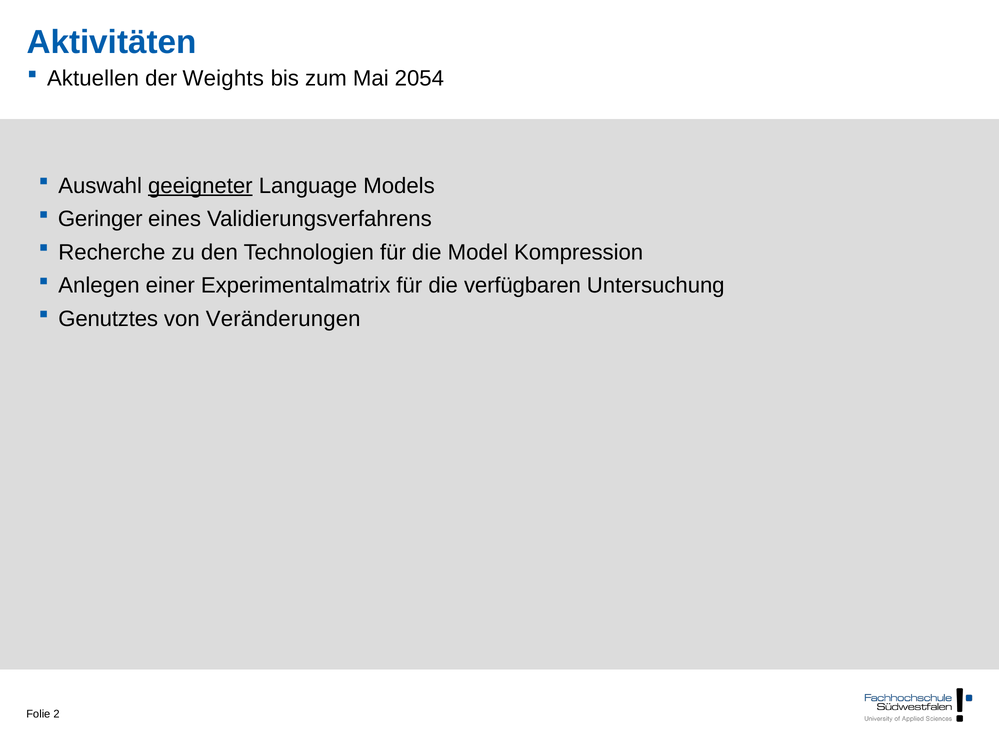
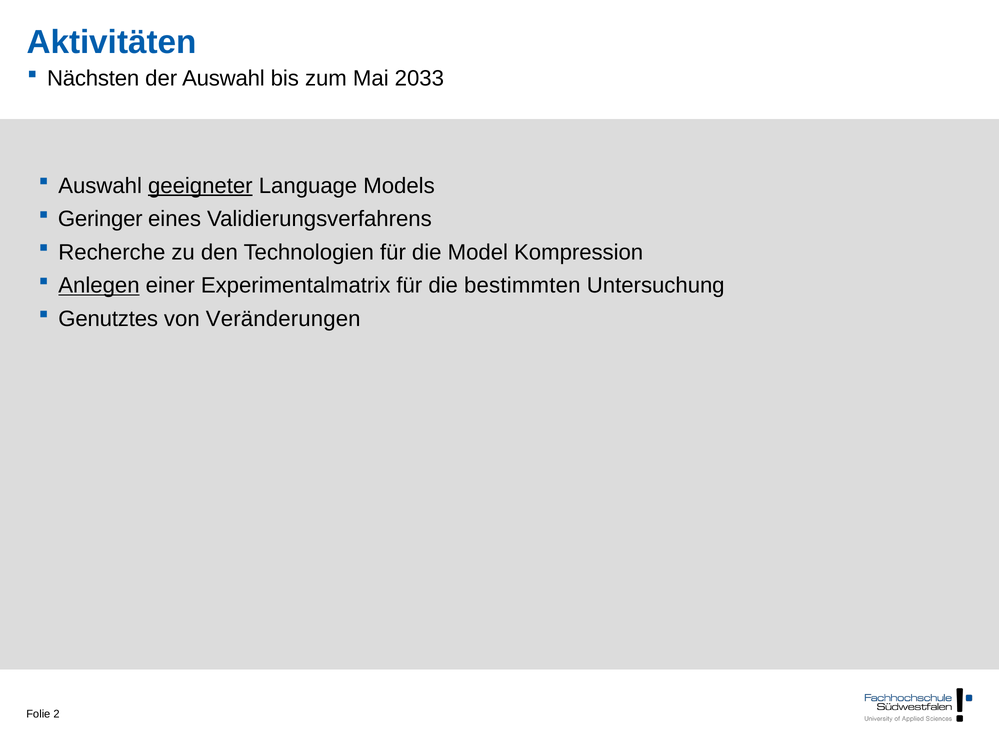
Aktuellen: Aktuellen -> Nächsten
der Weights: Weights -> Auswahl
2054: 2054 -> 2033
Anlegen underline: none -> present
verfügbaren: verfügbaren -> bestimmten
